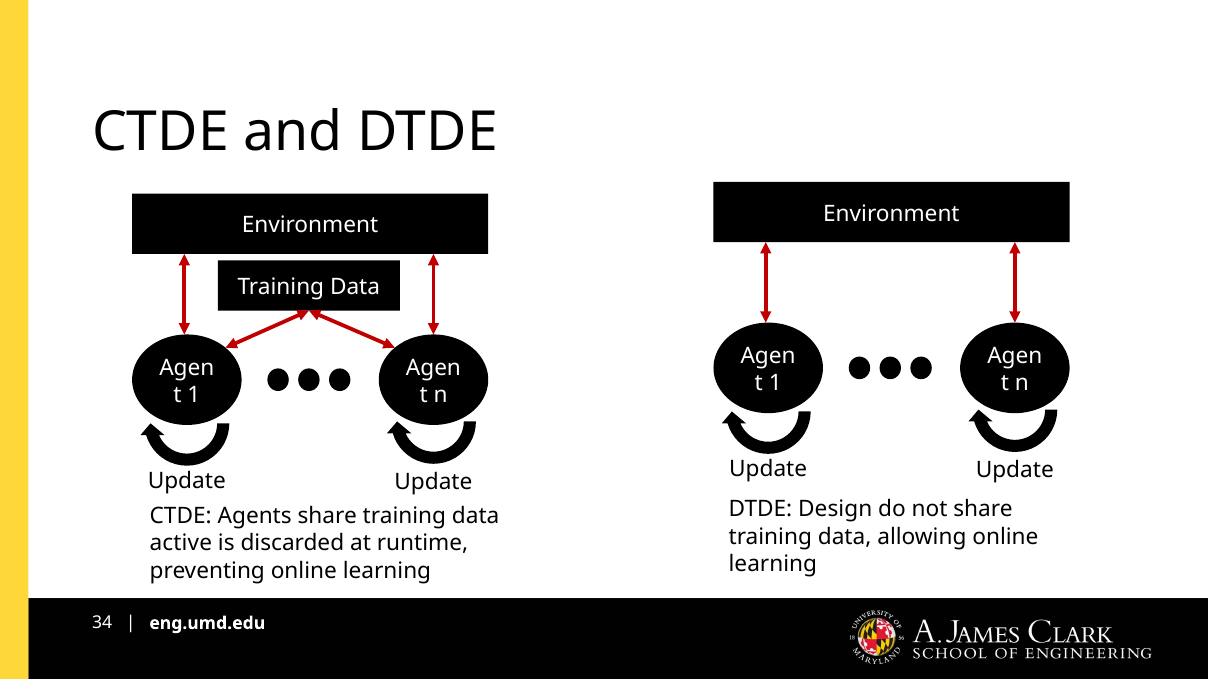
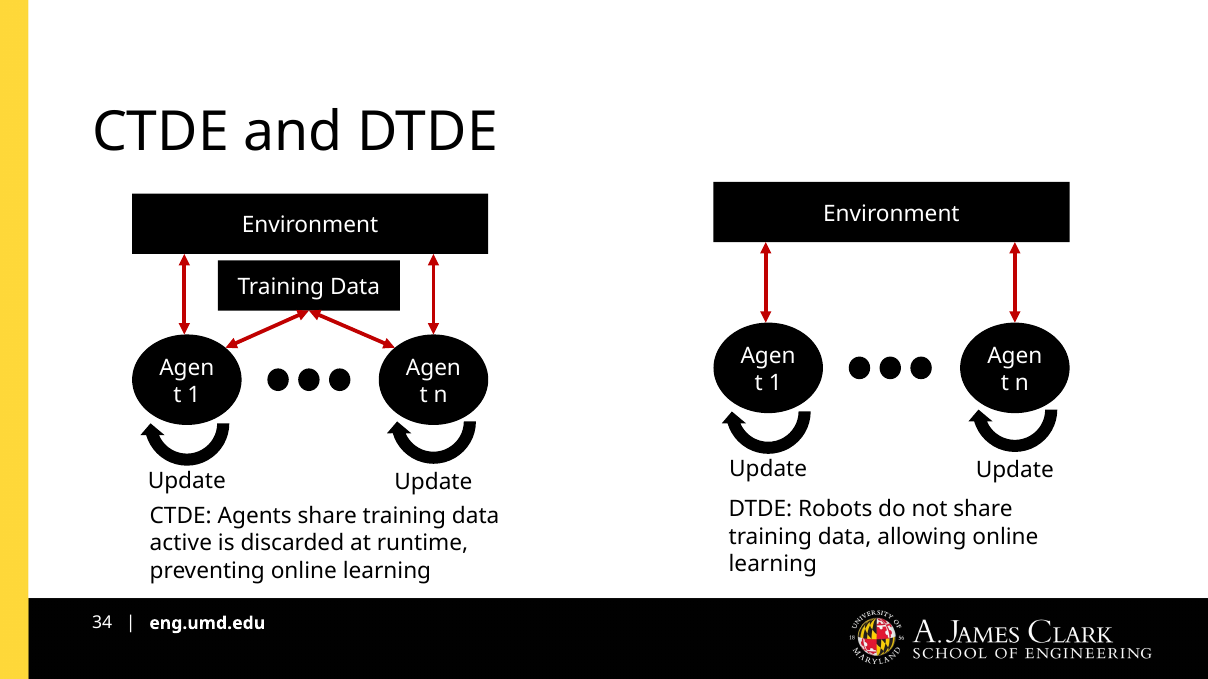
Design: Design -> Robots
